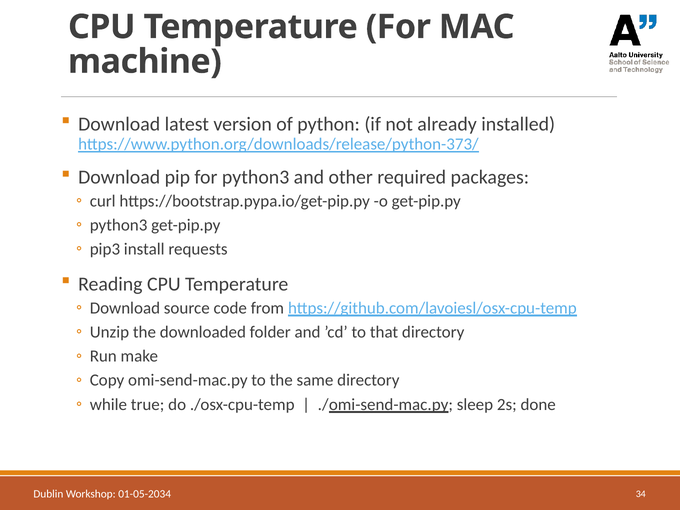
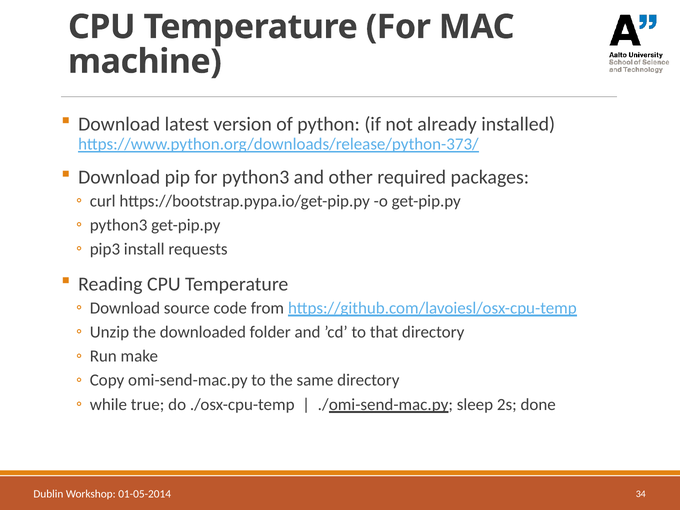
01-05-2034: 01-05-2034 -> 01-05-2014
